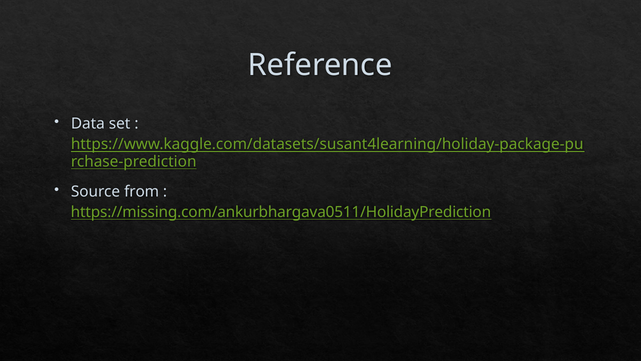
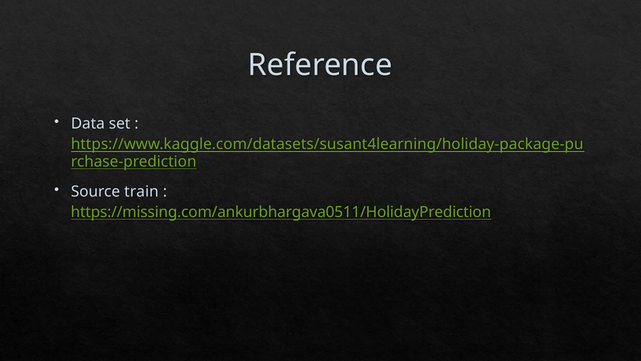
from: from -> train
